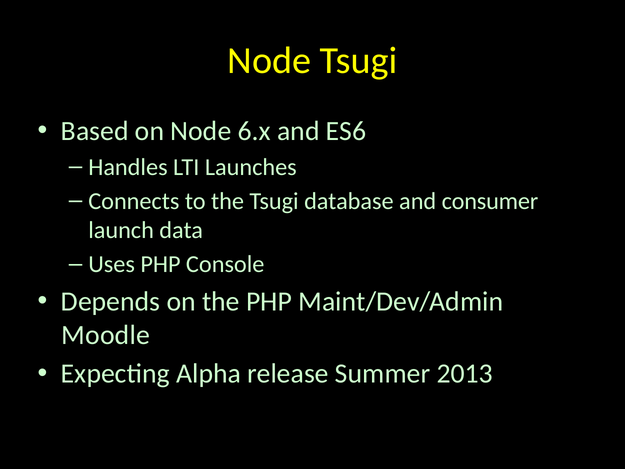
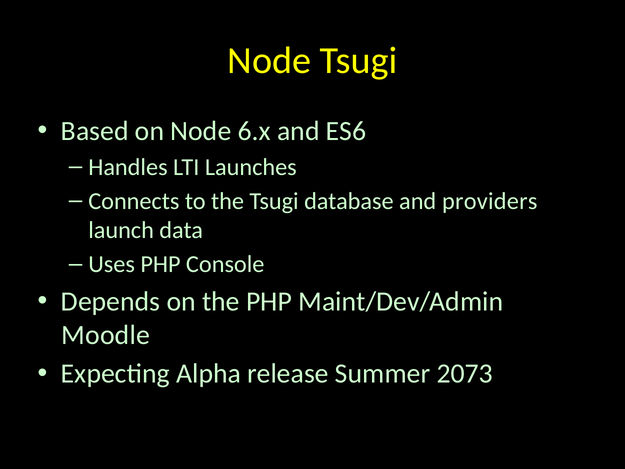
consumer: consumer -> providers
2013: 2013 -> 2073
